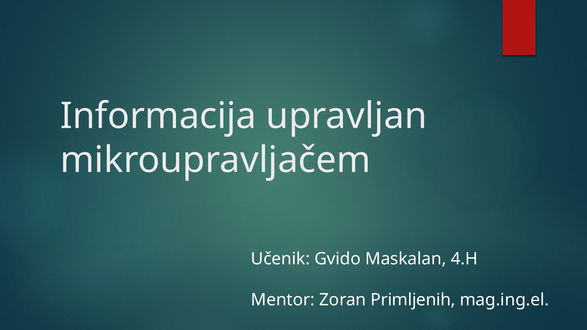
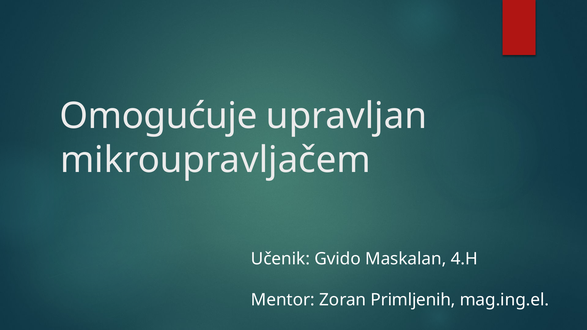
Informacija: Informacija -> Omogućuje
